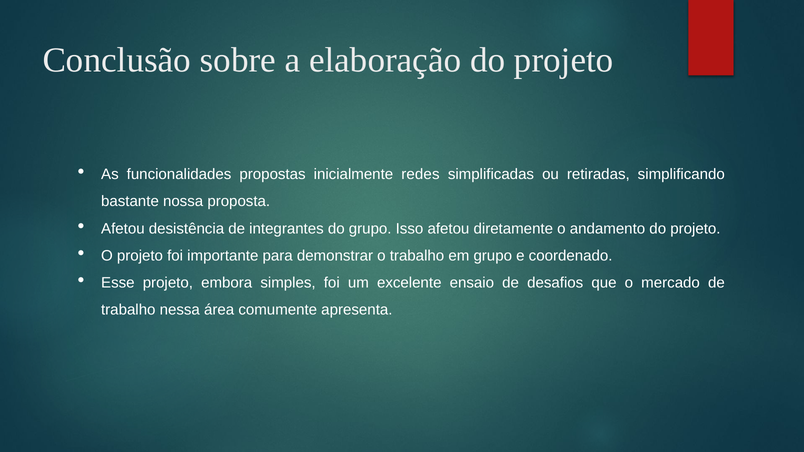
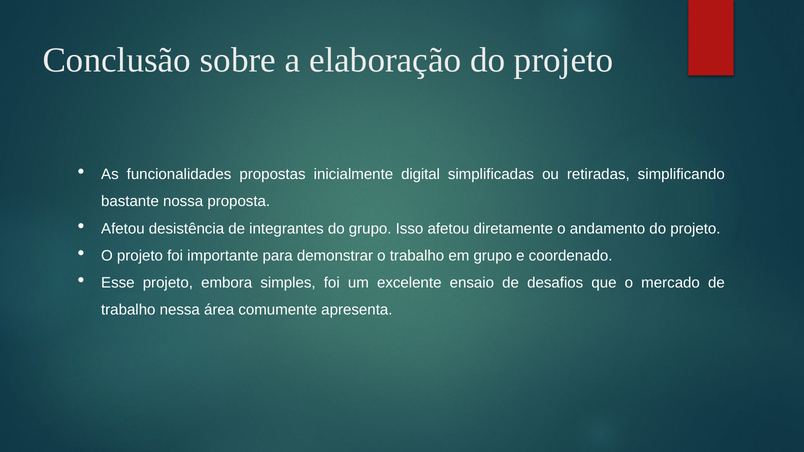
redes: redes -> digital
